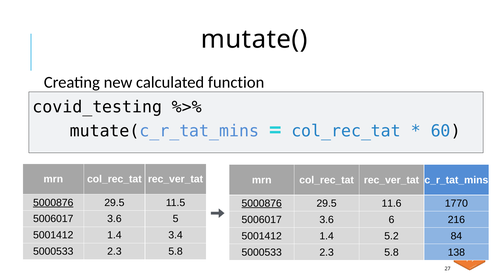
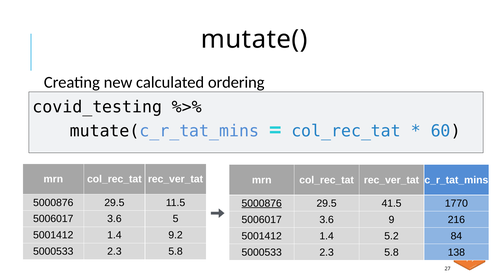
function: function -> ordering
5000876 at (53, 203) underline: present -> none
11.6: 11.6 -> 41.5
6: 6 -> 9
3.4: 3.4 -> 9.2
